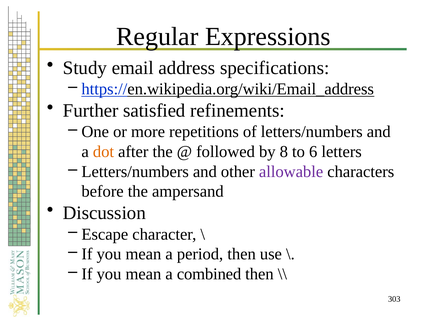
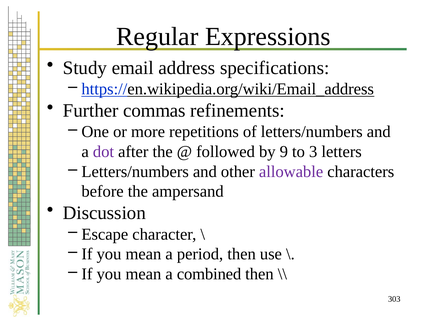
satisfied: satisfied -> commas
dot colour: orange -> purple
8: 8 -> 9
6: 6 -> 3
